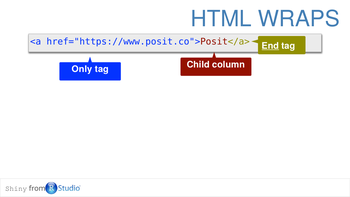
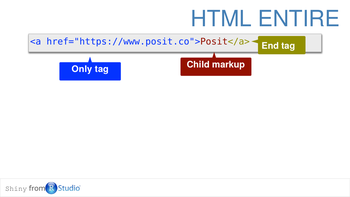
WRAPS: WRAPS -> ENTIRE
End underline: present -> none
column: column -> markup
